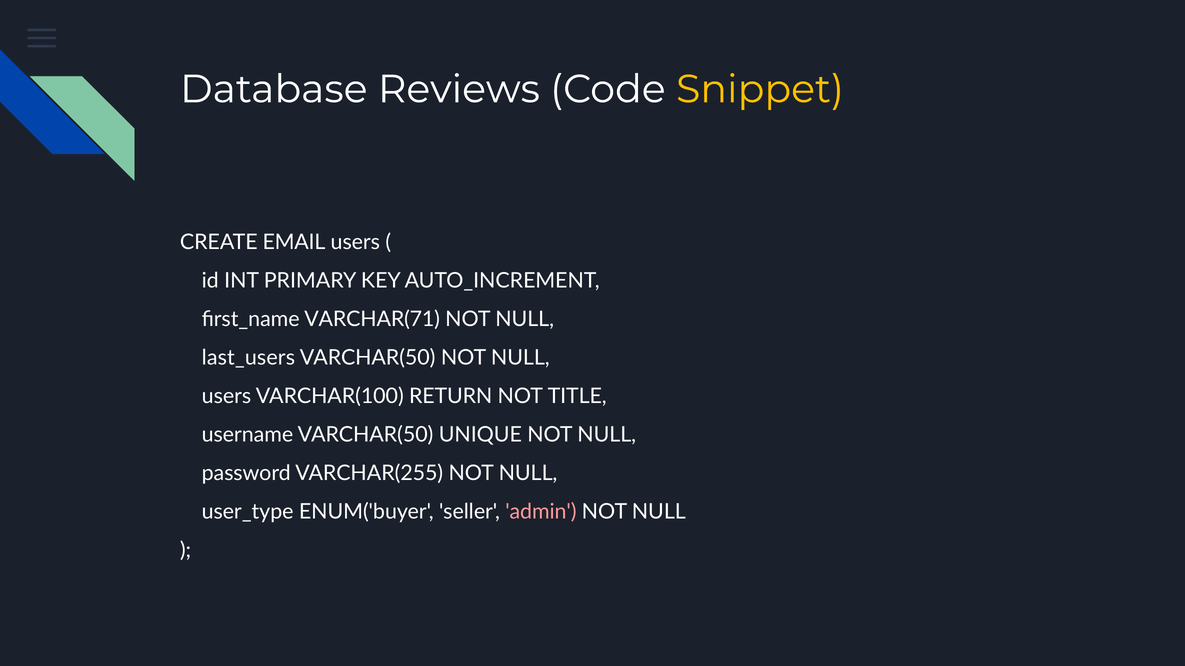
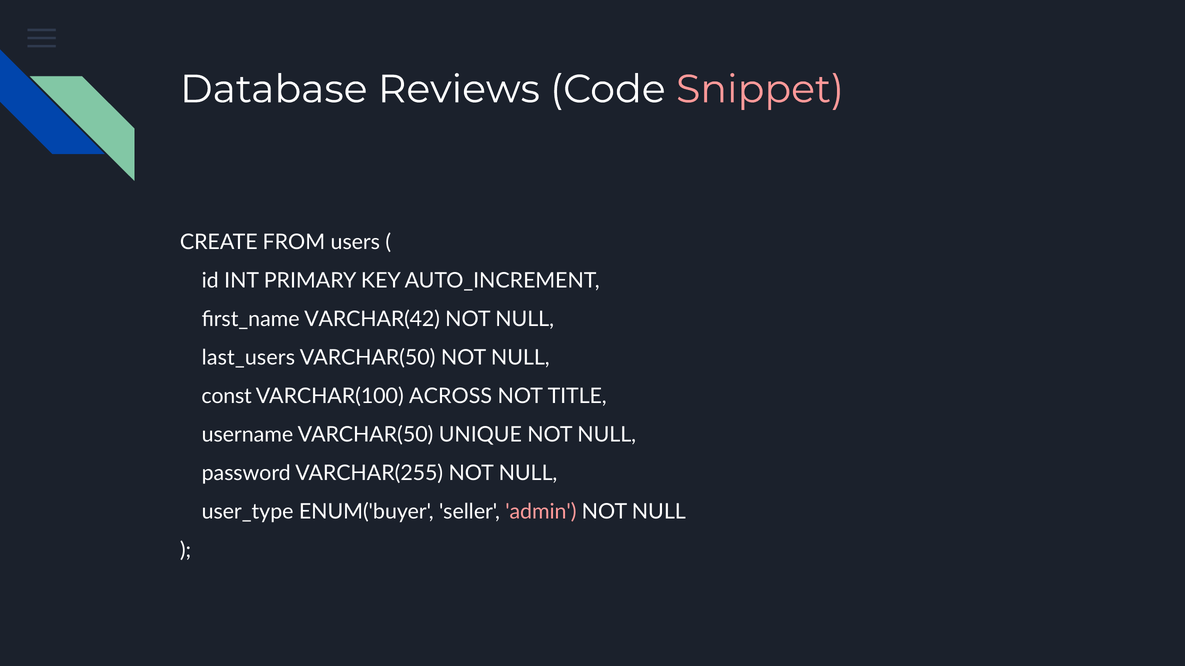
Snippet colour: yellow -> pink
EMAIL: EMAIL -> FROM
VARCHAR(71: VARCHAR(71 -> VARCHAR(42
users at (226, 396): users -> const
RETURN: RETURN -> ACROSS
